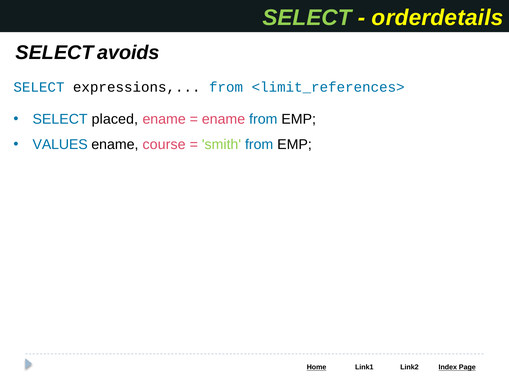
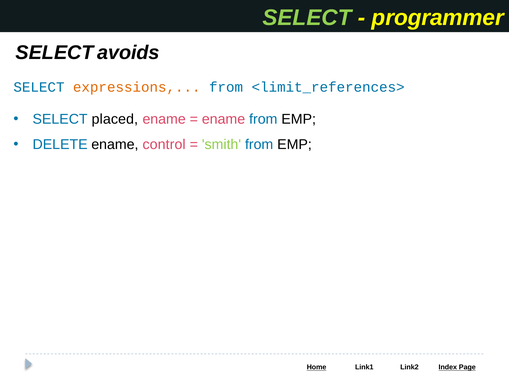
orderdetails: orderdetails -> programmer
expressions colour: black -> orange
VALUES: VALUES -> DELETE
course: course -> control
